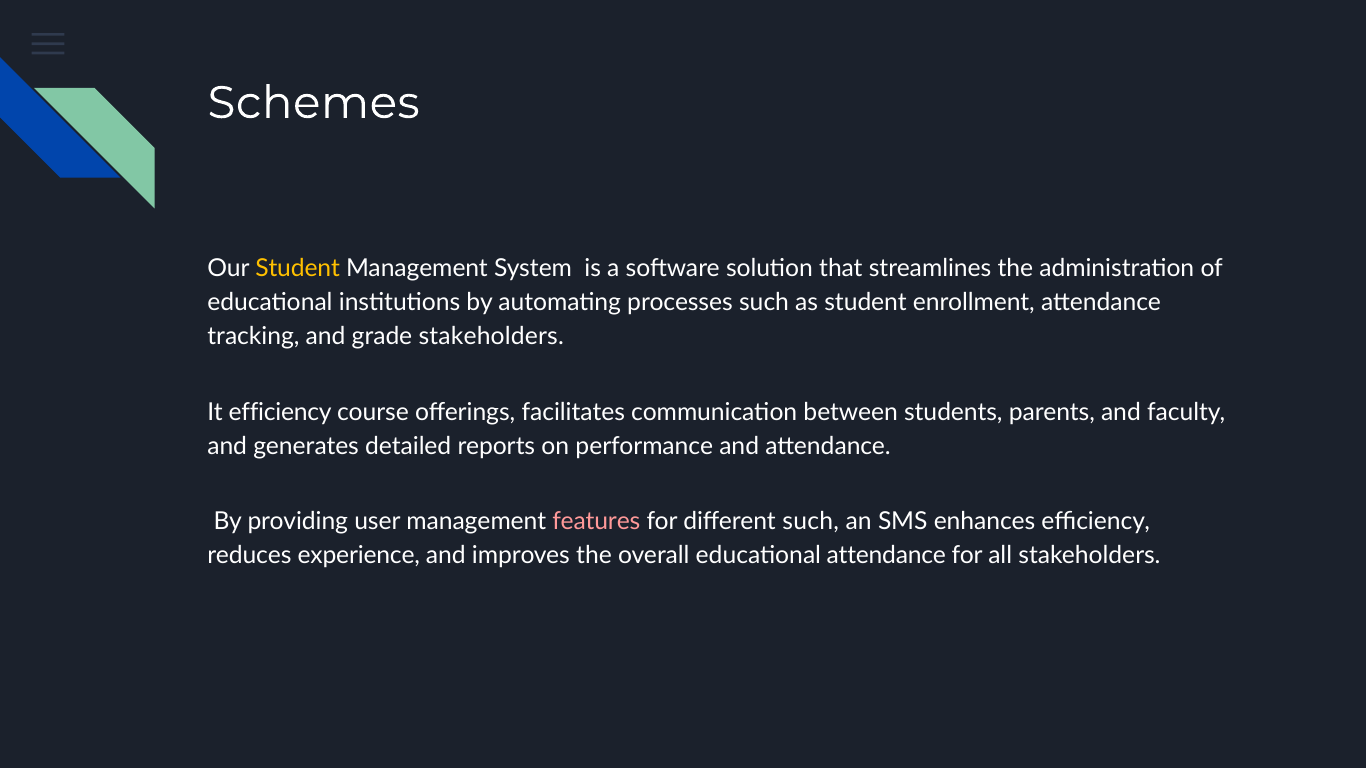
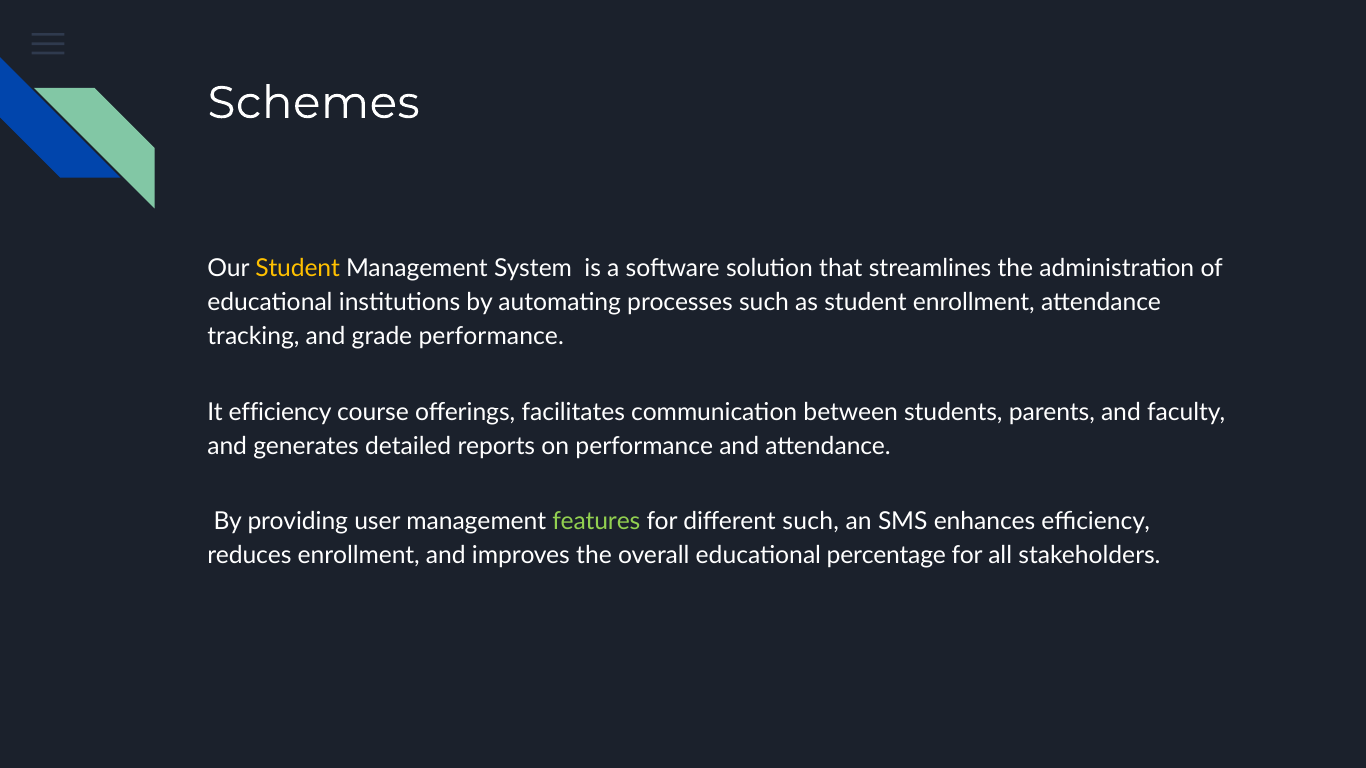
grade stakeholders: stakeholders -> performance
features colour: pink -> light green
reduces experience: experience -> enrollment
educational attendance: attendance -> percentage
